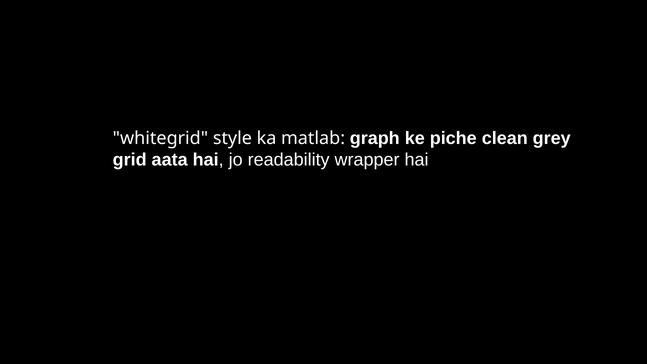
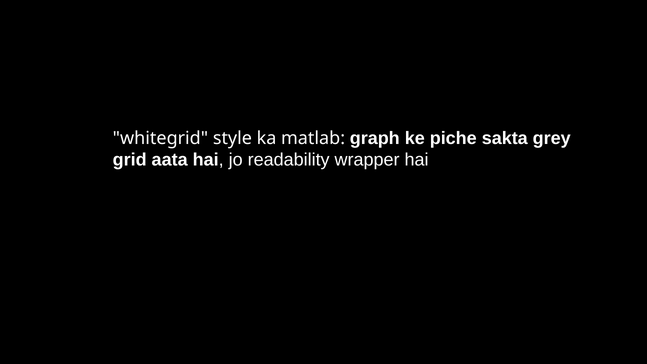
clean: clean -> sakta
